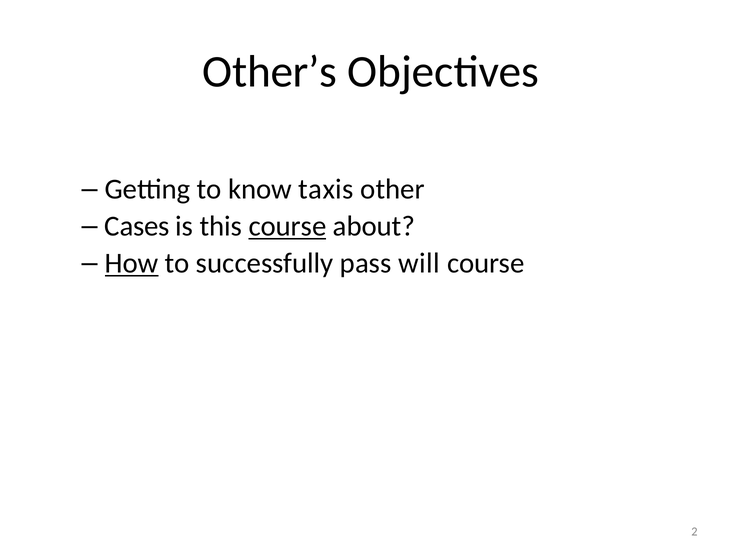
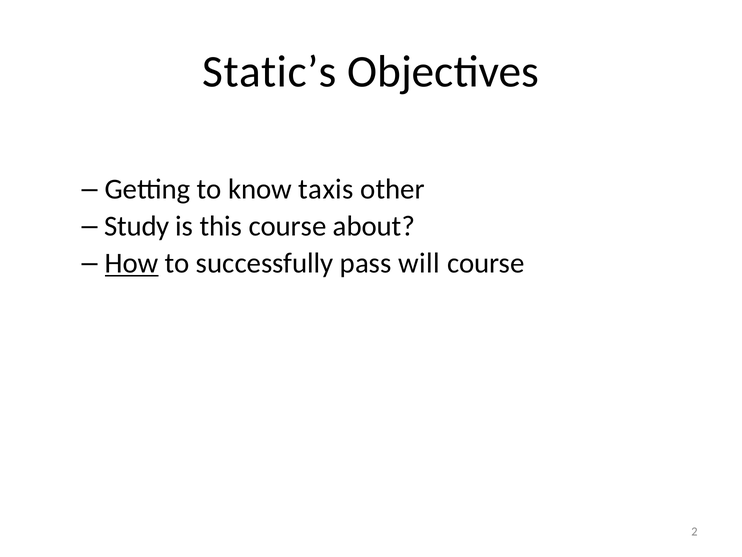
Other’s: Other’s -> Static’s
Cases: Cases -> Study
course at (288, 226) underline: present -> none
